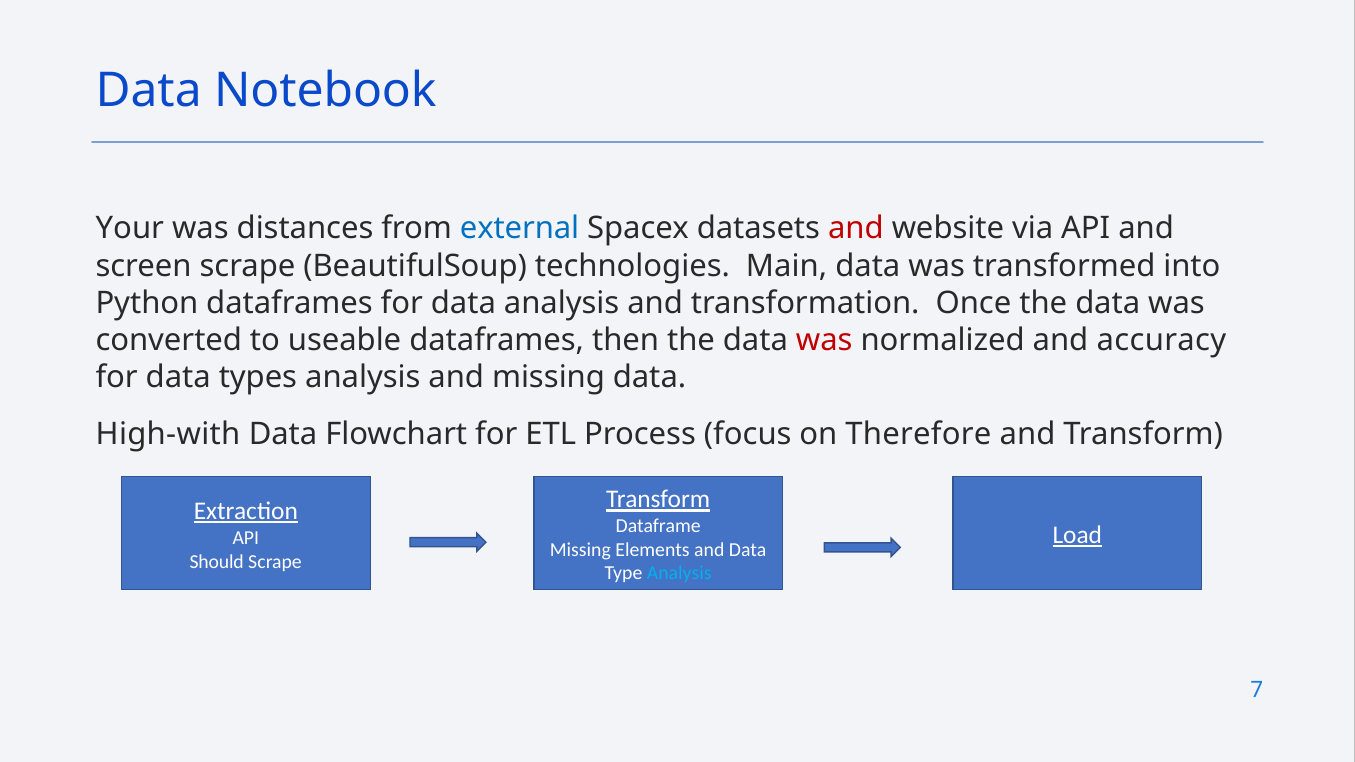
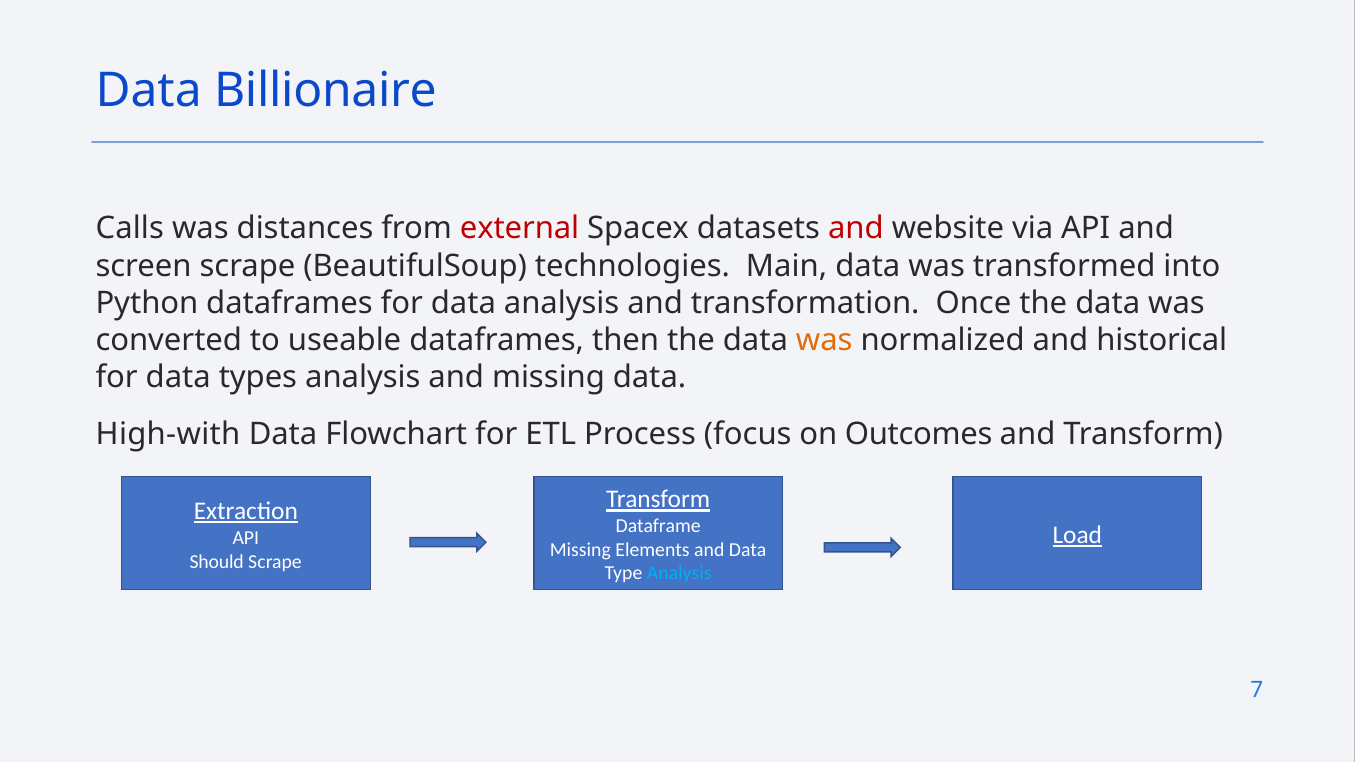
Notebook: Notebook -> Billionaire
Your: Your -> Calls
external colour: blue -> red
was at (824, 340) colour: red -> orange
accuracy: accuracy -> historical
Therefore: Therefore -> Outcomes
